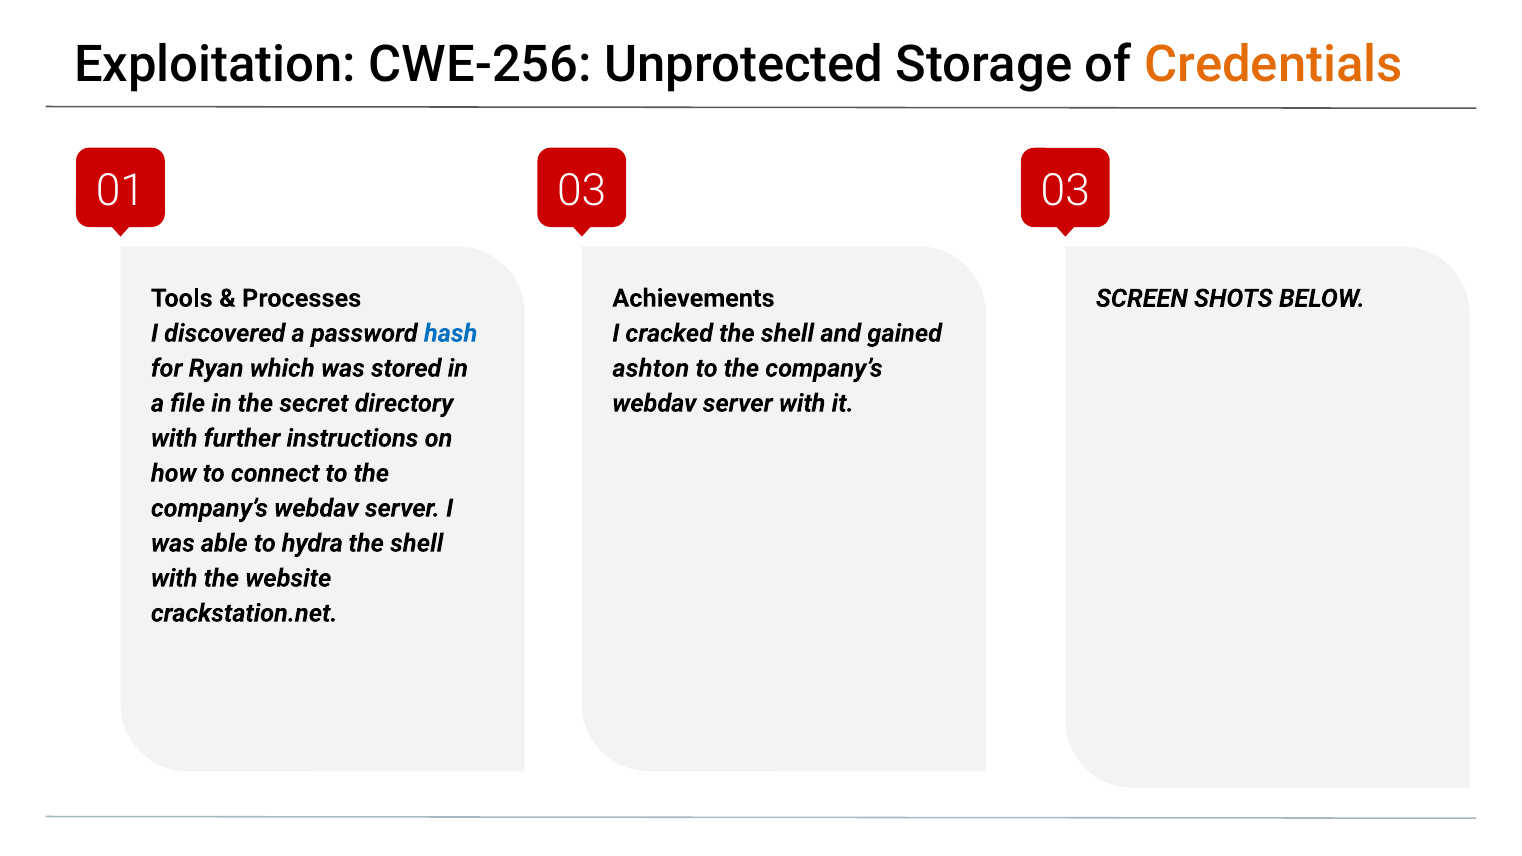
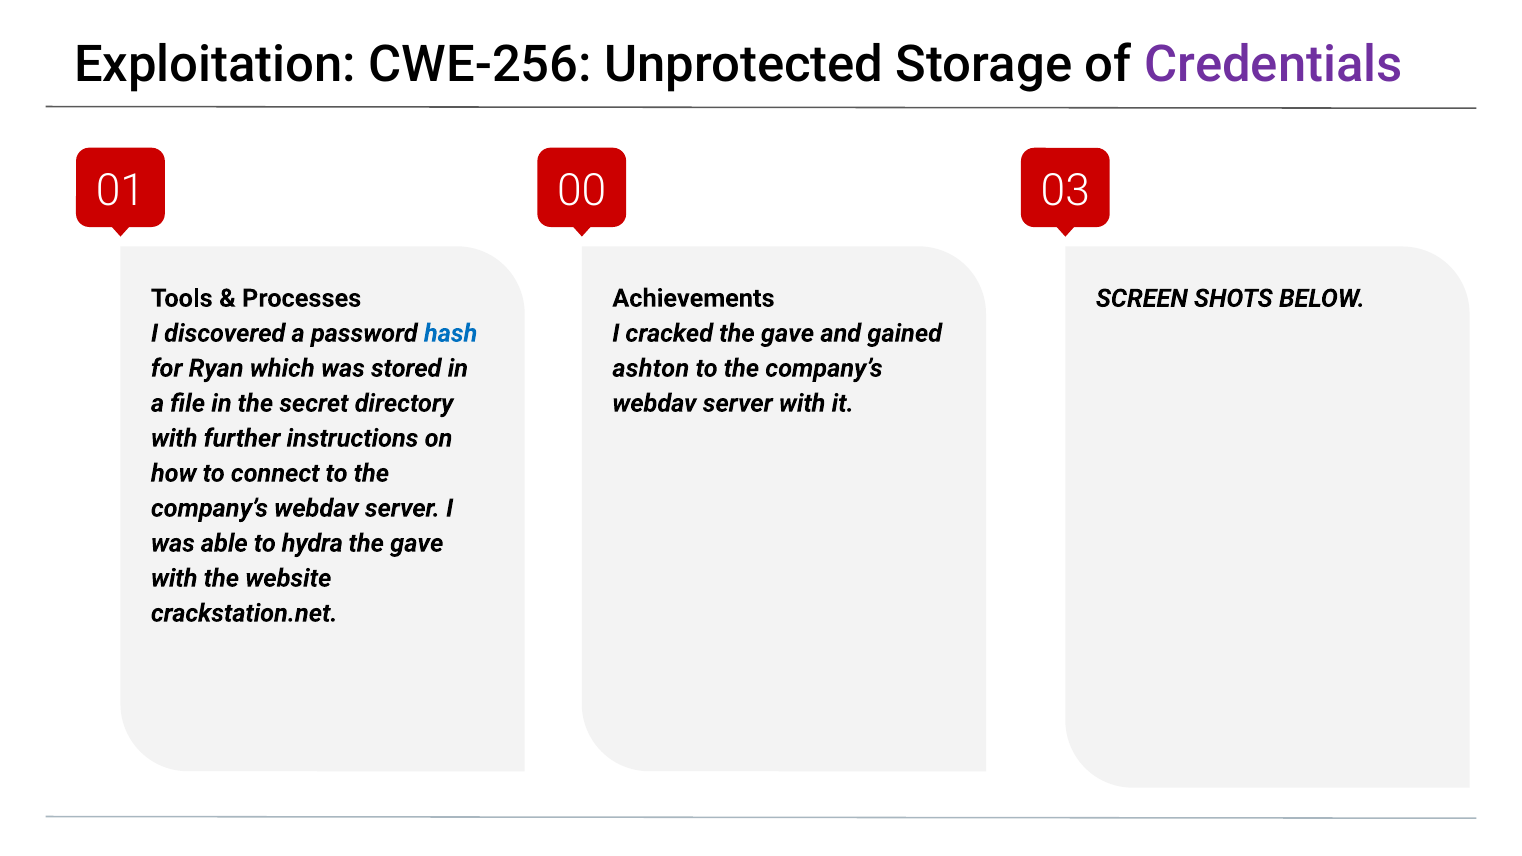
Credentials colour: orange -> purple
01 03: 03 -> 00
cracked the shell: shell -> gave
shell at (417, 543): shell -> gave
